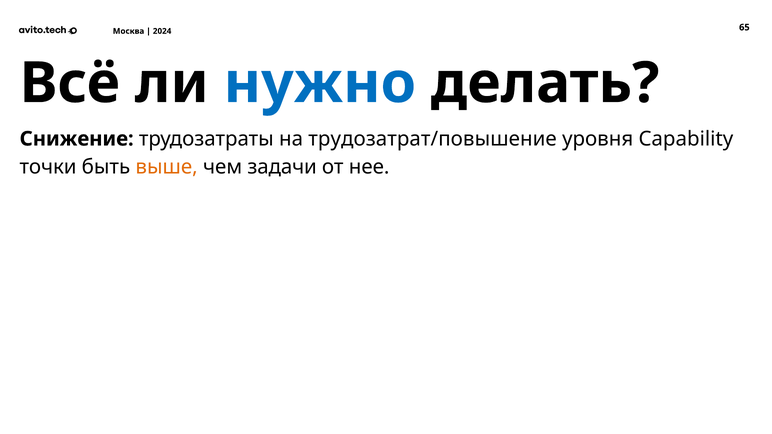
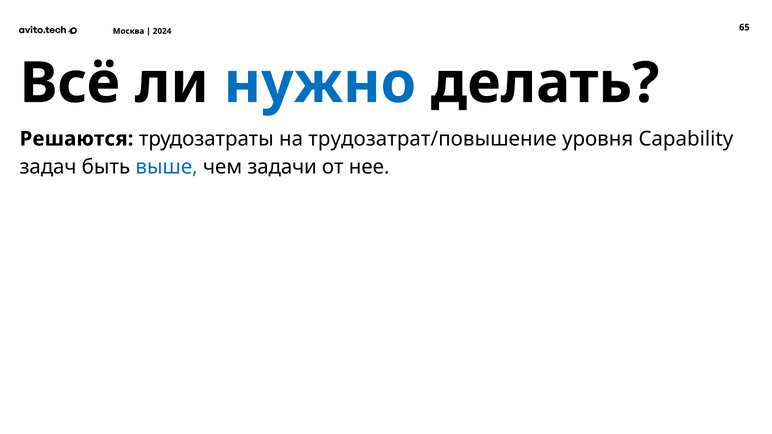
Снижение: Снижение -> Решаются
точки: точки -> задач
выше colour: orange -> blue
